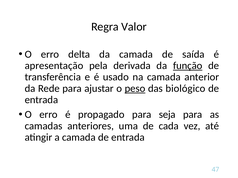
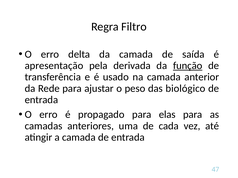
Valor: Valor -> Filtro
peso underline: present -> none
seja: seja -> elas
